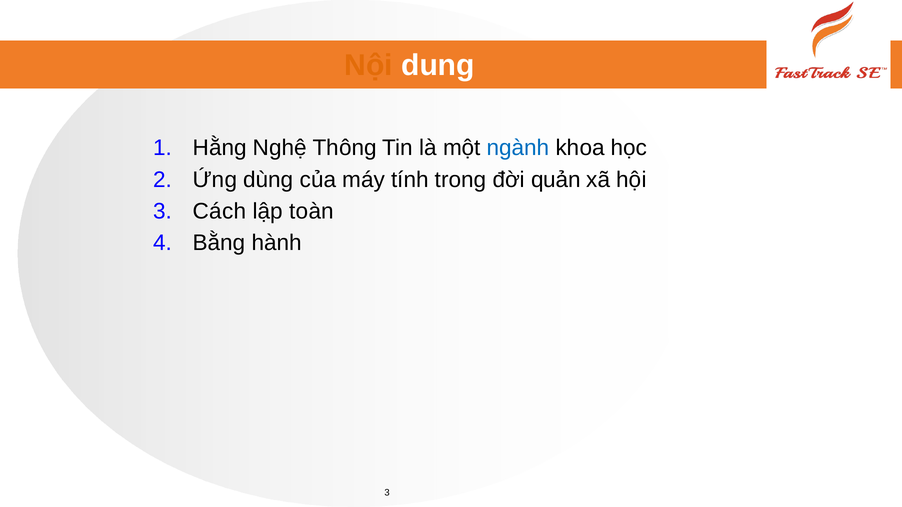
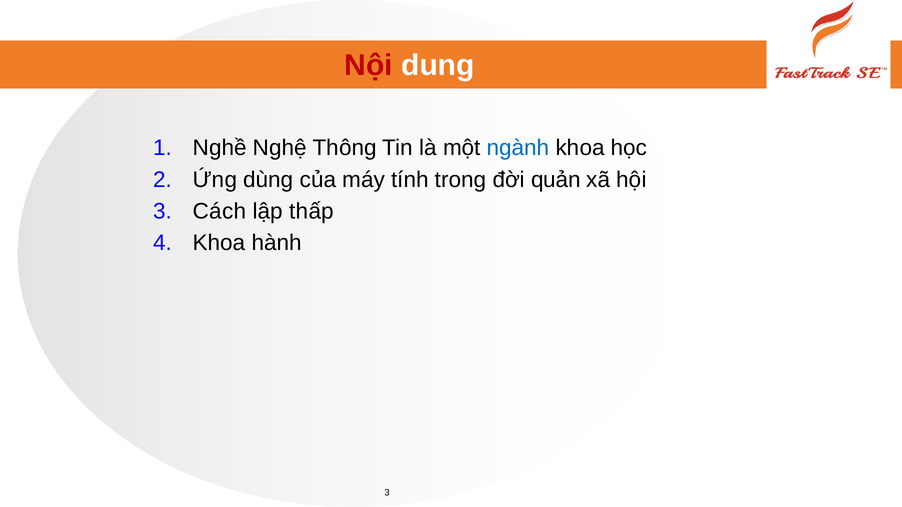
Nội colour: orange -> red
Hằng: Hằng -> Nghề
toàn: toàn -> thấp
Bằng at (219, 243): Bằng -> Khoa
